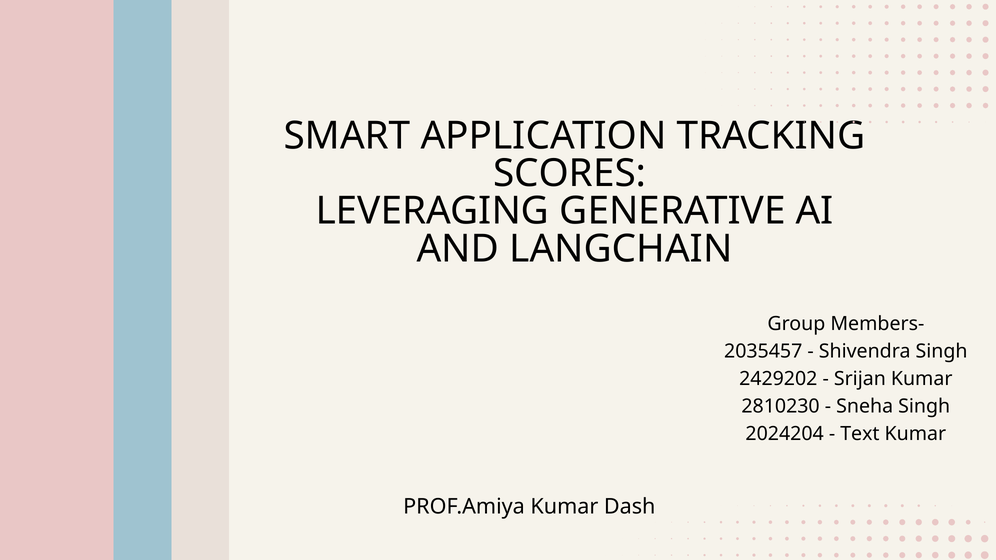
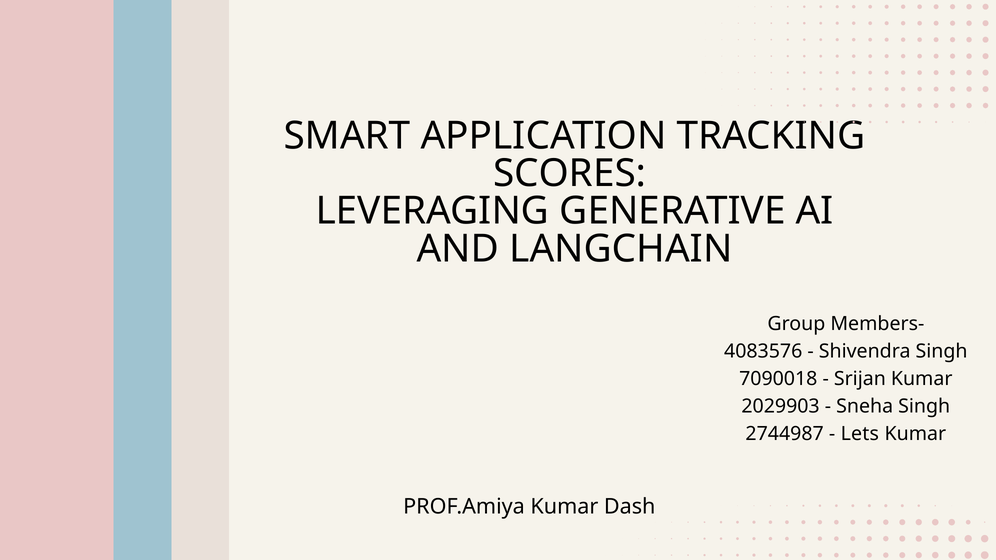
2035457: 2035457 -> 4083576
2429202: 2429202 -> 7090018
2810230: 2810230 -> 2029903
2024204: 2024204 -> 2744987
Text: Text -> Lets
